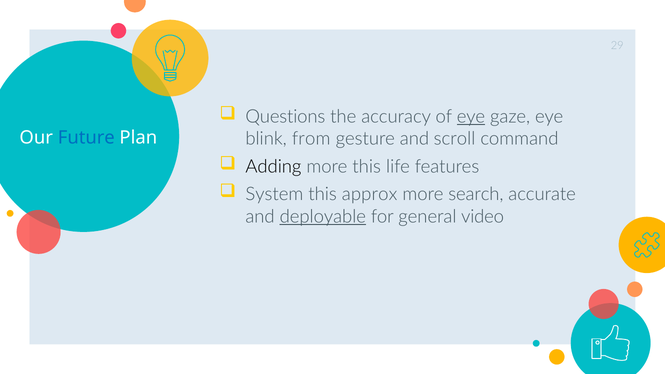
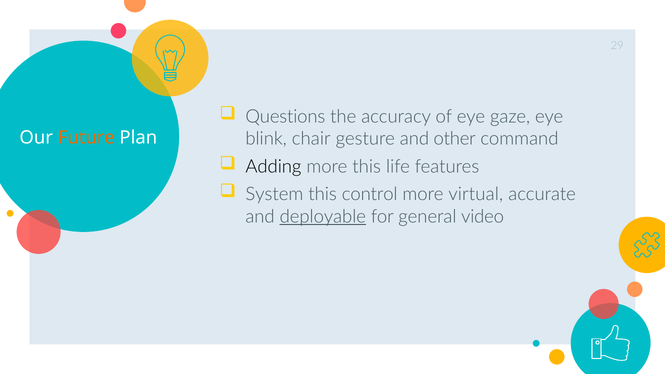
eye at (471, 117) underline: present -> none
from: from -> chair
scroll: scroll -> other
Future colour: blue -> orange
approx: approx -> control
search: search -> virtual
